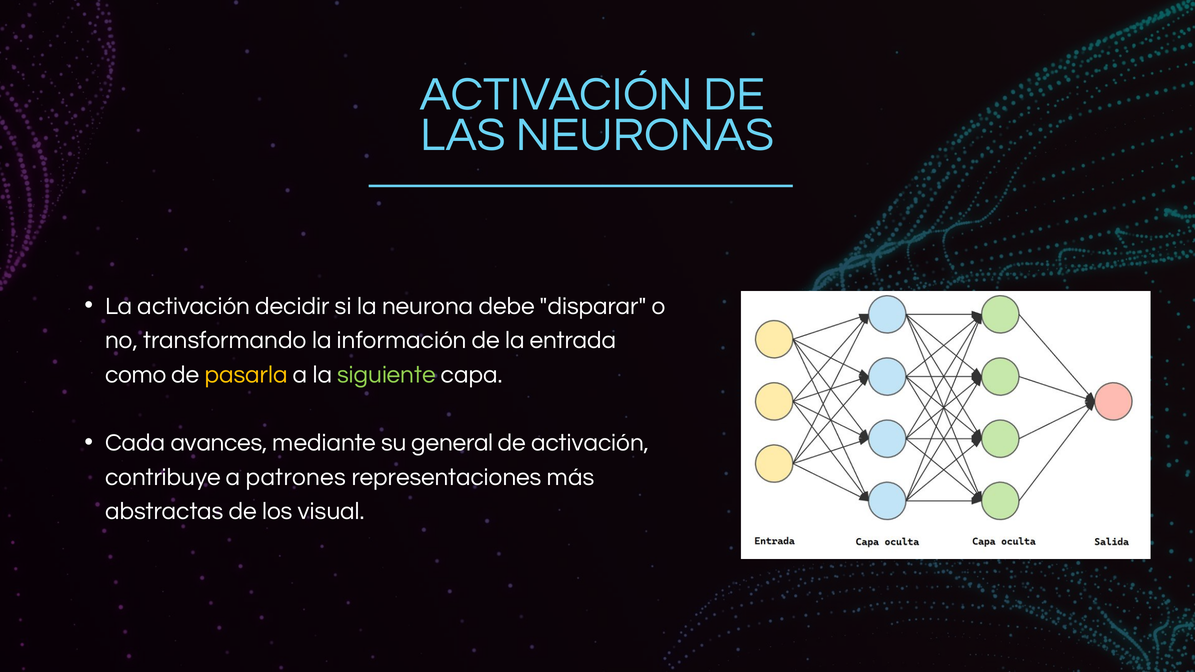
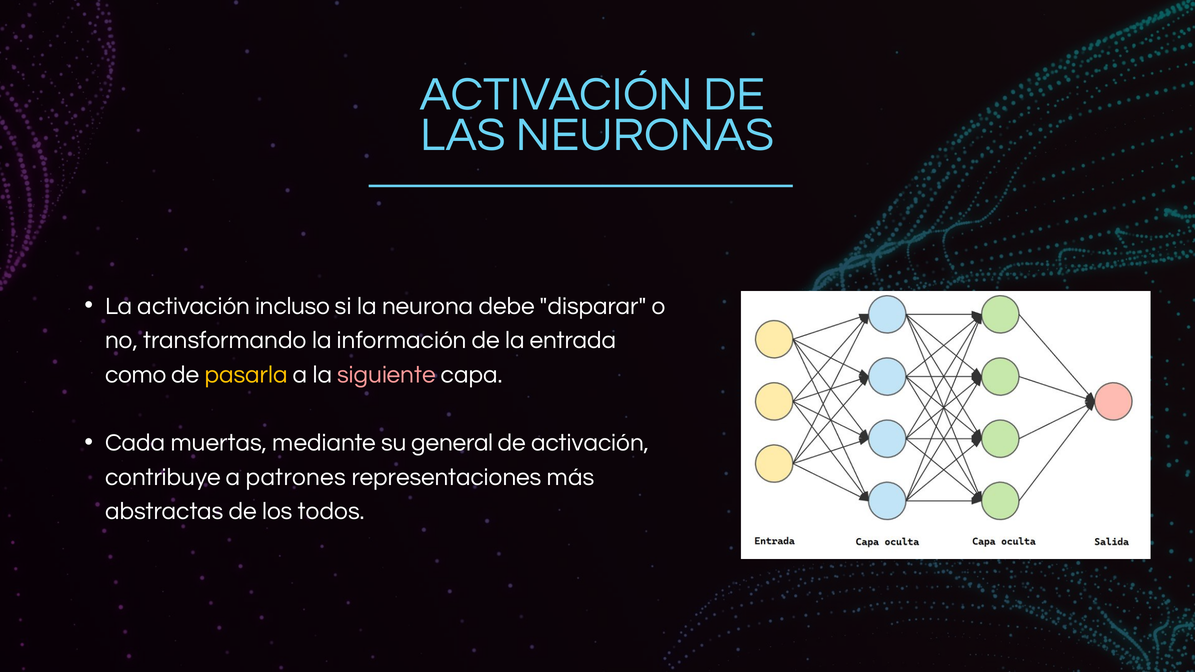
decidir: decidir -> incluso
siguiente colour: light green -> pink
avances: avances -> muertas
visual: visual -> todos
